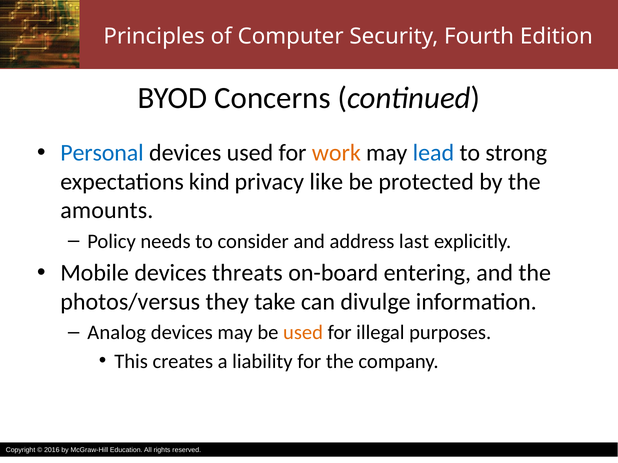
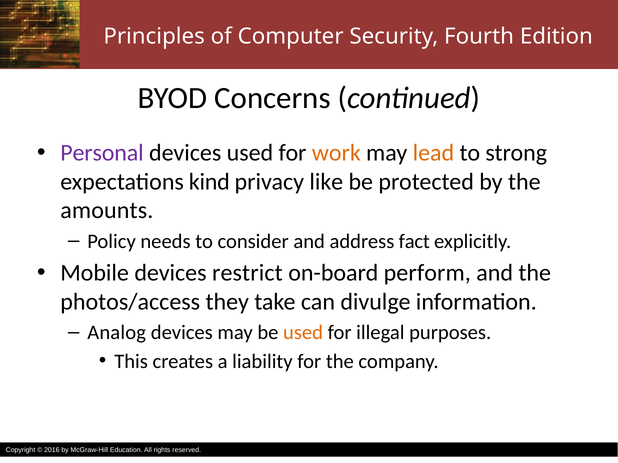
Personal colour: blue -> purple
lead colour: blue -> orange
last: last -> fact
threats: threats -> restrict
entering: entering -> perform
photos/versus: photos/versus -> photos/access
